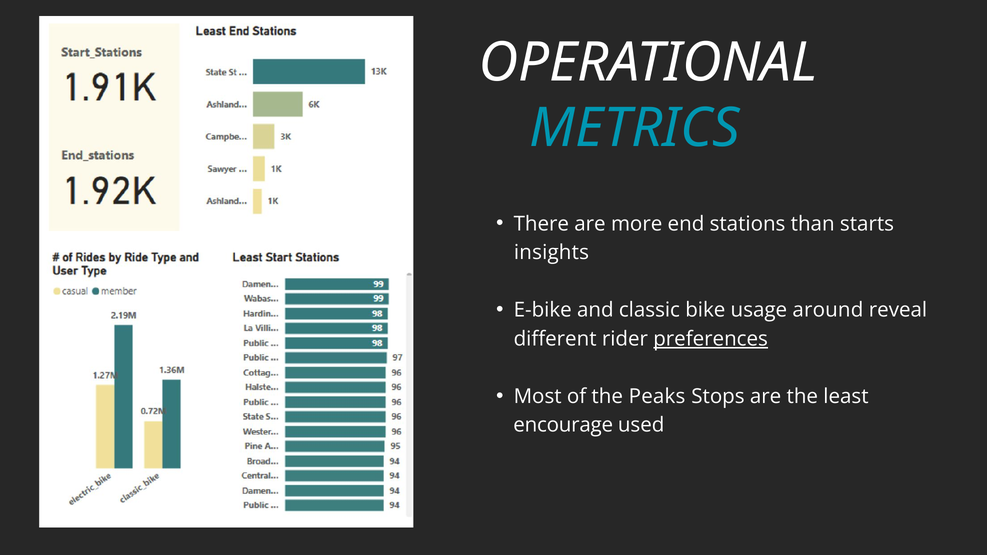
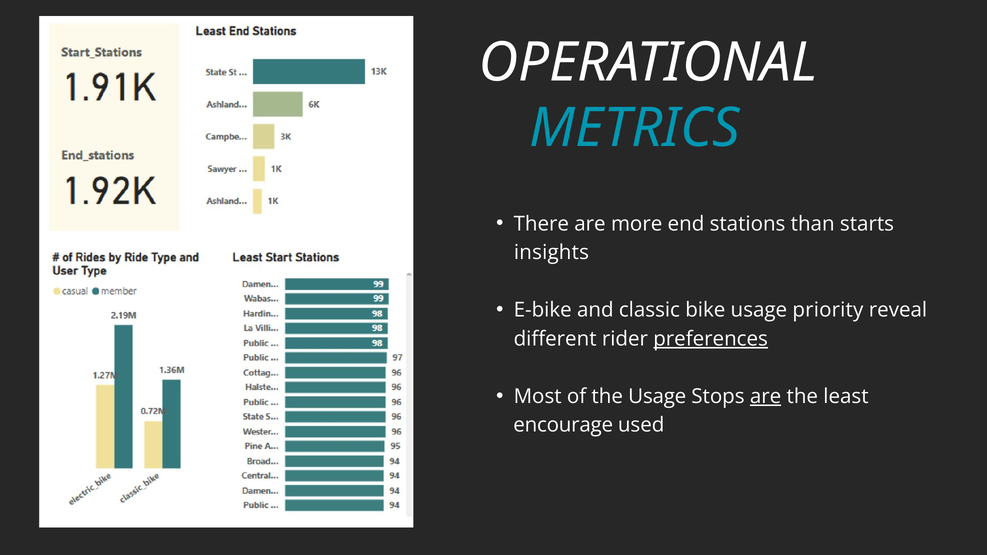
around: around -> priority
the Peaks: Peaks -> Usage
are at (766, 397) underline: none -> present
